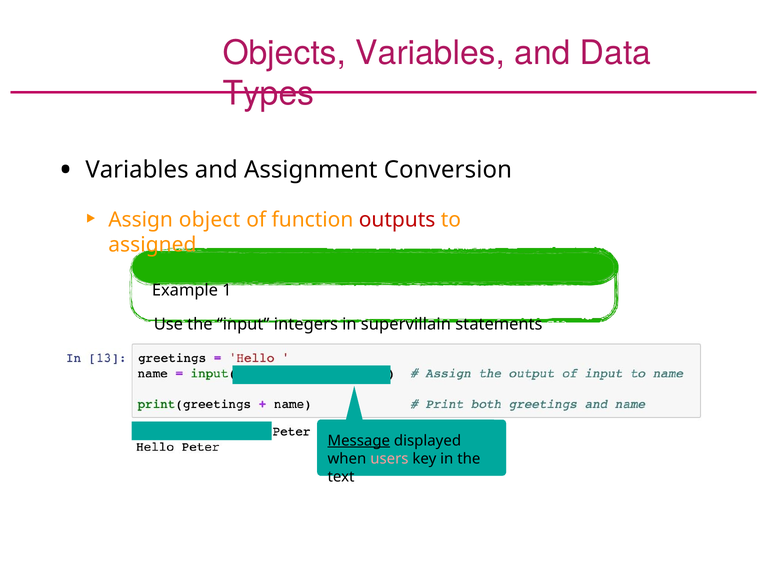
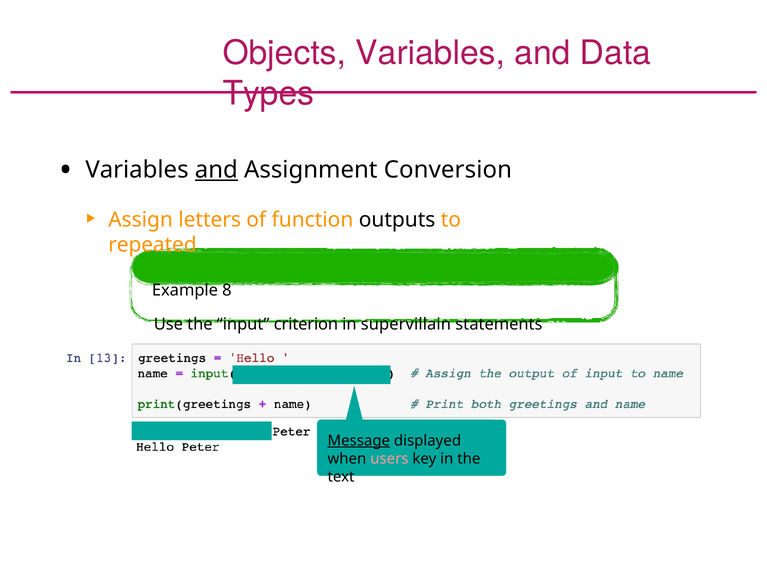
and at (216, 170) underline: none -> present
object: object -> letters
outputs colour: red -> black
assigned: assigned -> repeated
1: 1 -> 8
integers: integers -> criterion
